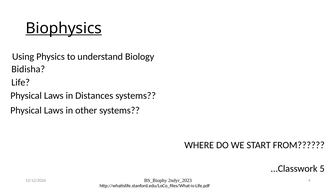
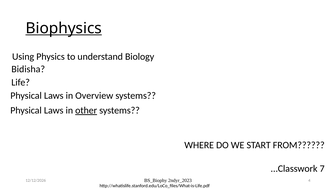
Distances: Distances -> Overview
other underline: none -> present
5: 5 -> 7
